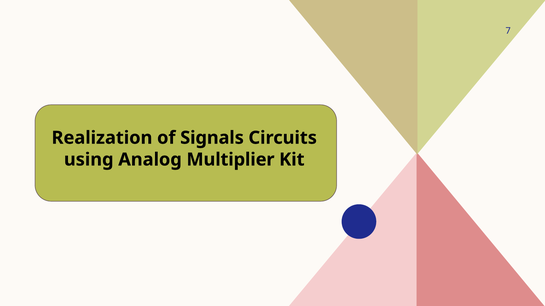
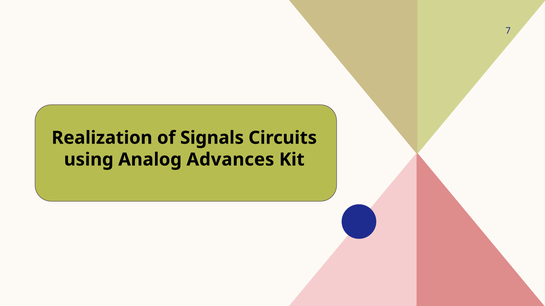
Multiplier: Multiplier -> Advances
